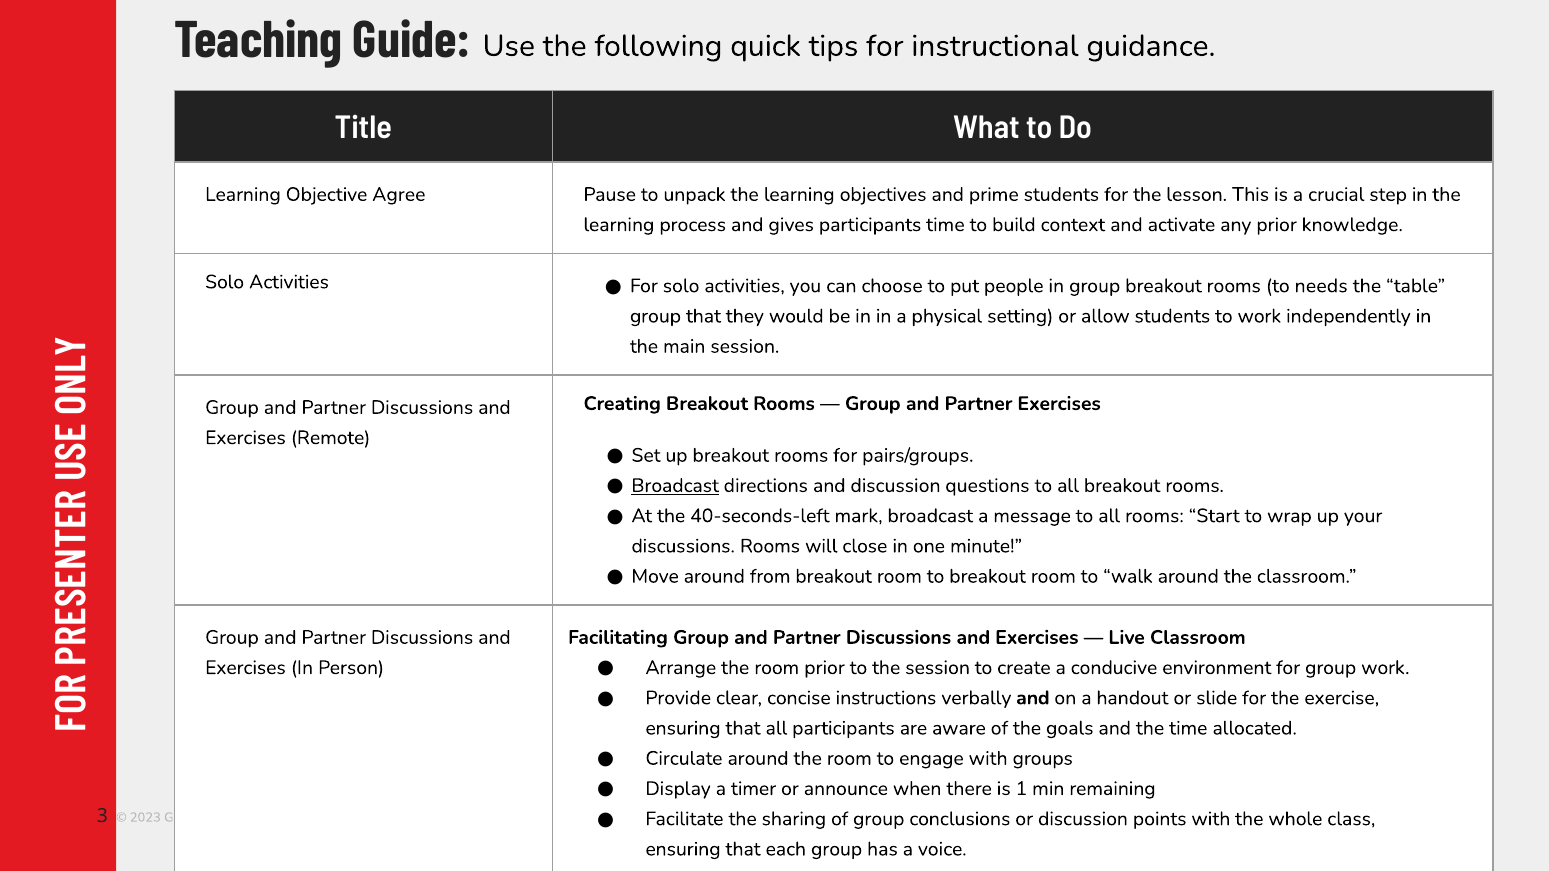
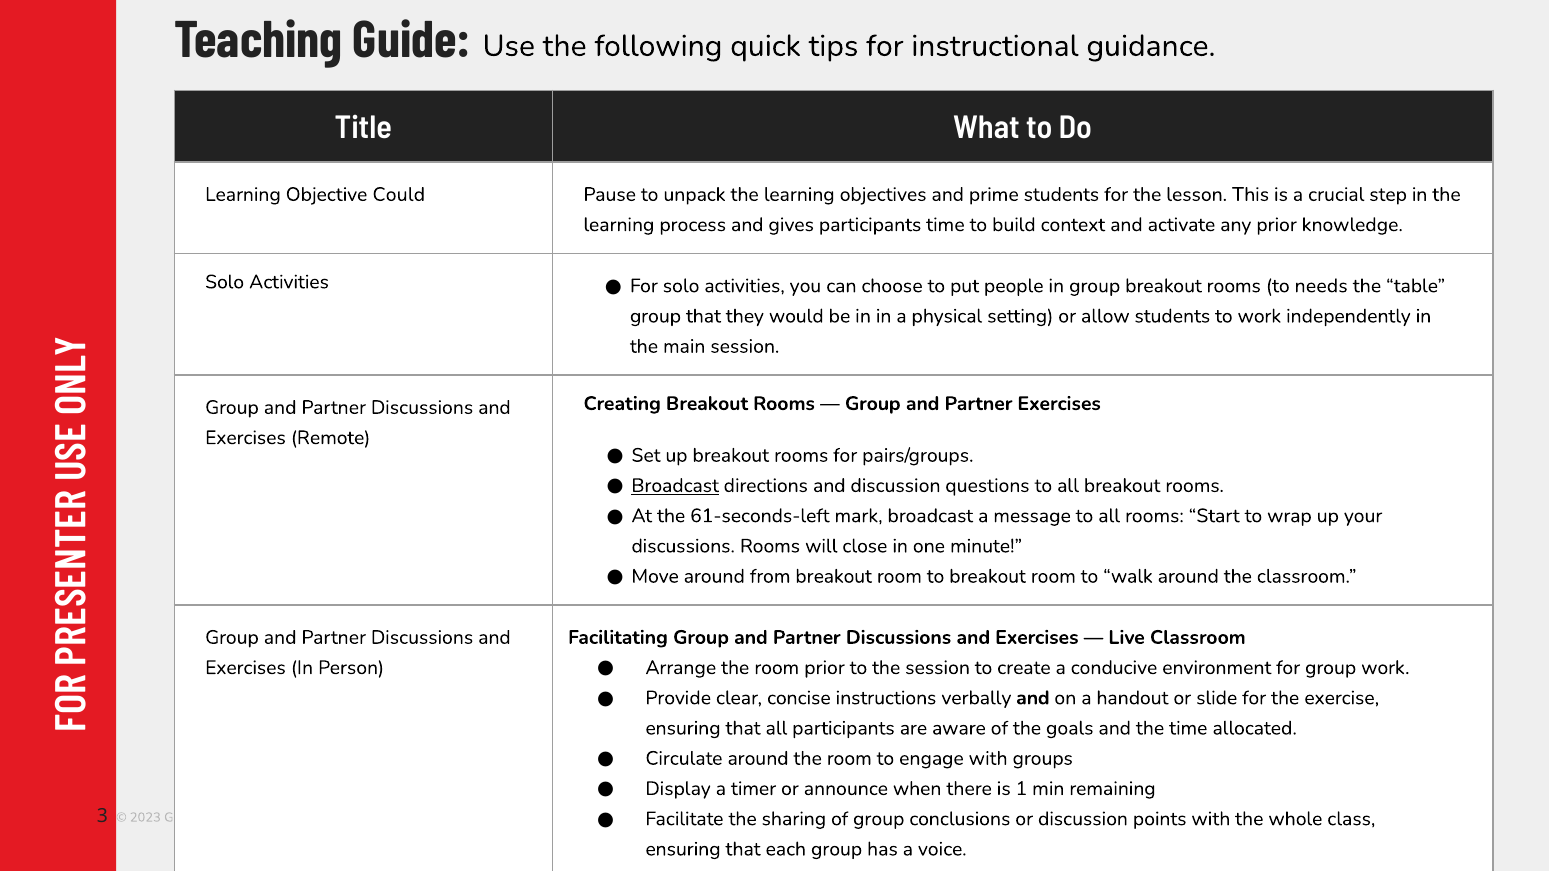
Agree: Agree -> Could
40-seconds-left: 40-seconds-left -> 61-seconds-left
